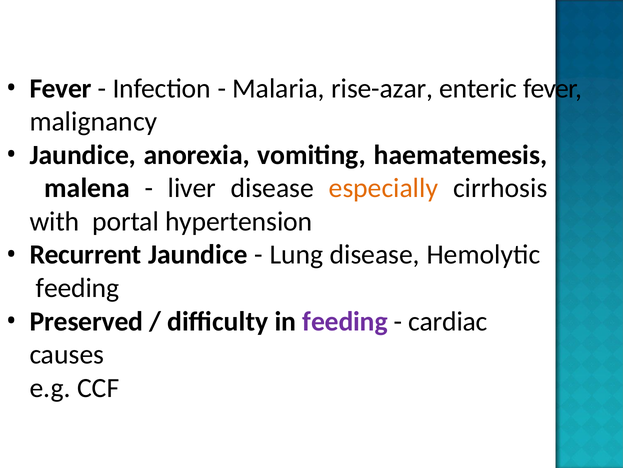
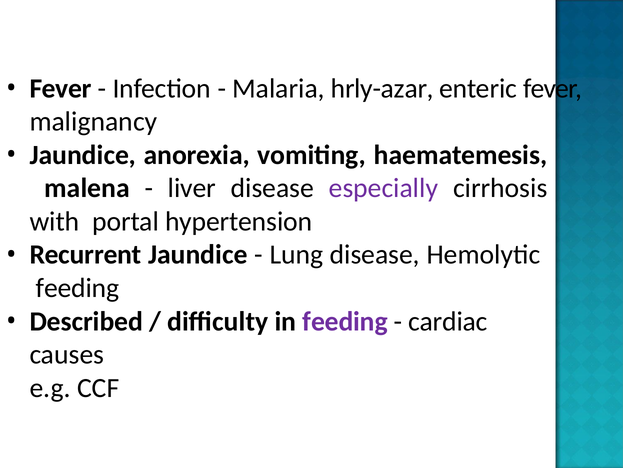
rise-azar: rise-azar -> hrly-azar
especially colour: orange -> purple
Preserved: Preserved -> Described
